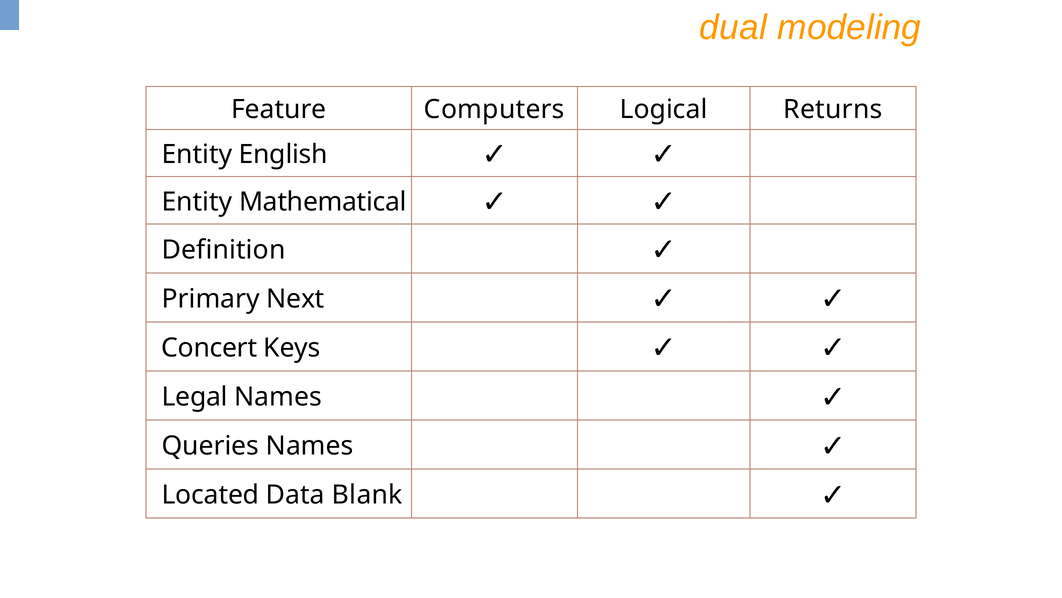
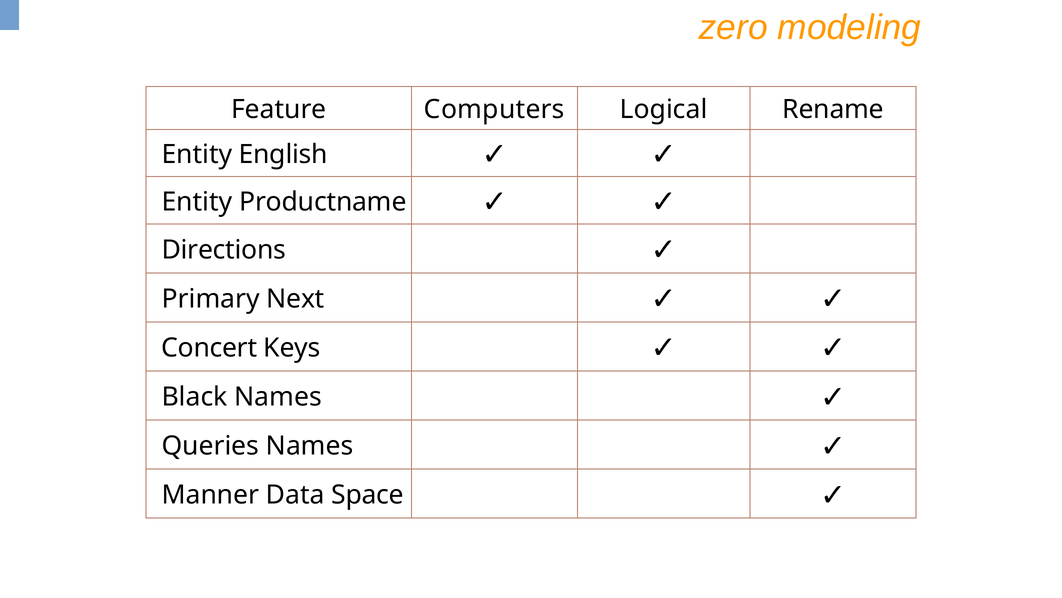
dual: dual -> zero
Returns: Returns -> Rename
Mathematical: Mathematical -> Productname
Definition: Definition -> Directions
Legal: Legal -> Black
Located: Located -> Manner
Blank: Blank -> Space
